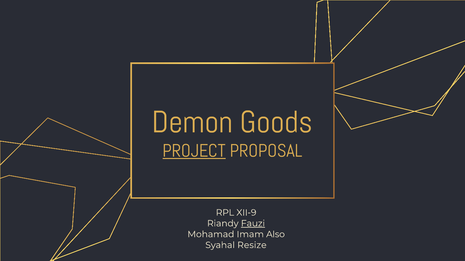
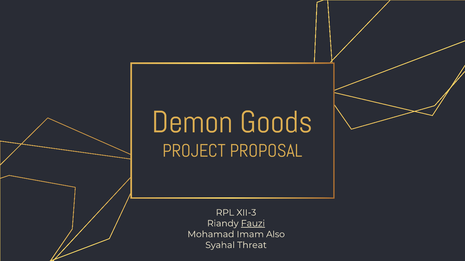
PROJECT underline: present -> none
XII-9: XII-9 -> XII-3
Resize: Resize -> Threat
